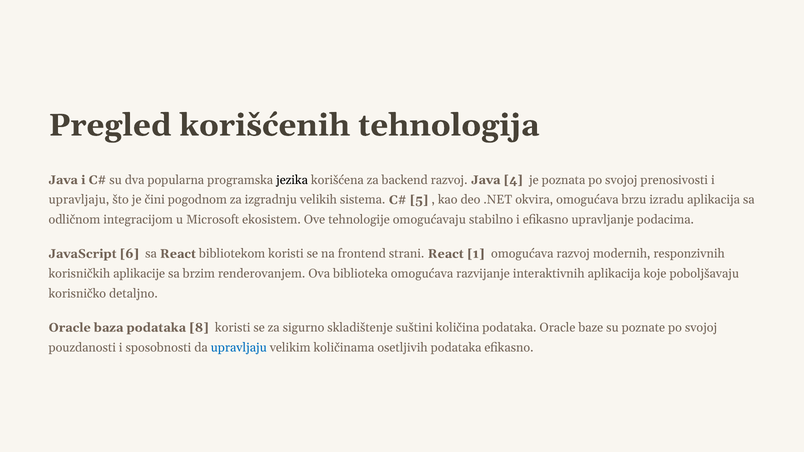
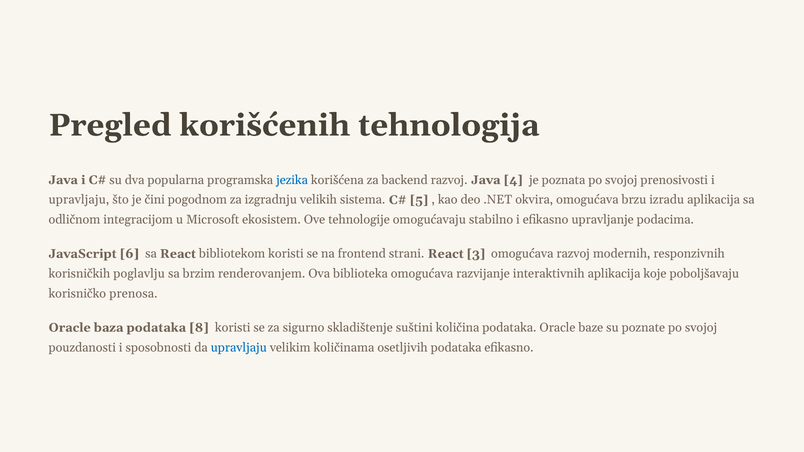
jezika colour: black -> blue
1: 1 -> 3
aplikacije: aplikacije -> poglavlju
detaljno: detaljno -> prenosa
